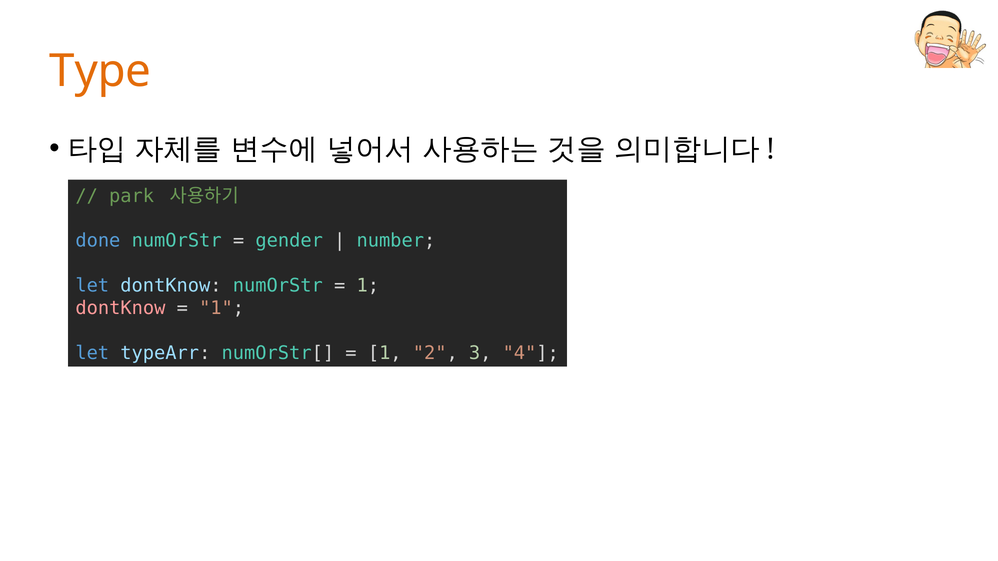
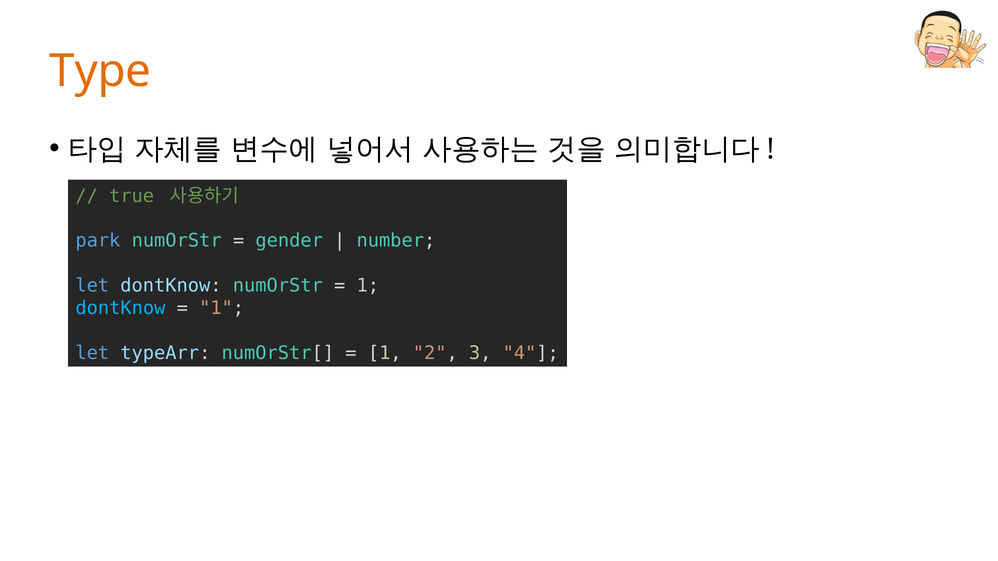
park: park -> true
done: done -> park
dontKnow at (120, 308) colour: pink -> light blue
